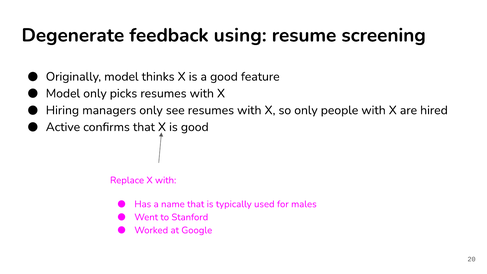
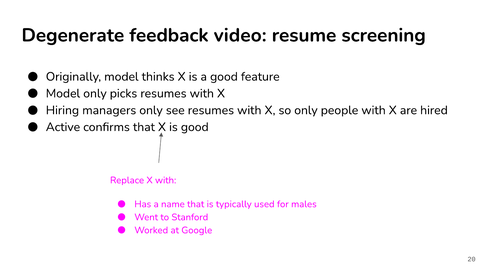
using: using -> video
